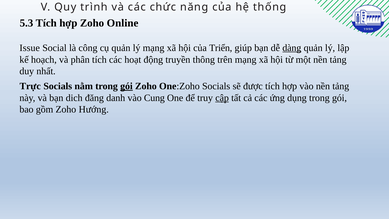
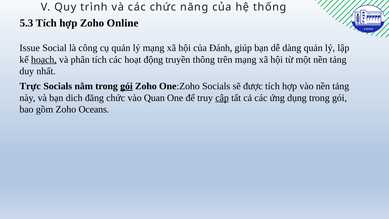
Triển: Triển -> Đánh
dàng underline: present -> none
hoạch underline: none -> present
đăng danh: danh -> chức
Cung: Cung -> Quan
Hướng: Hướng -> Oceans
